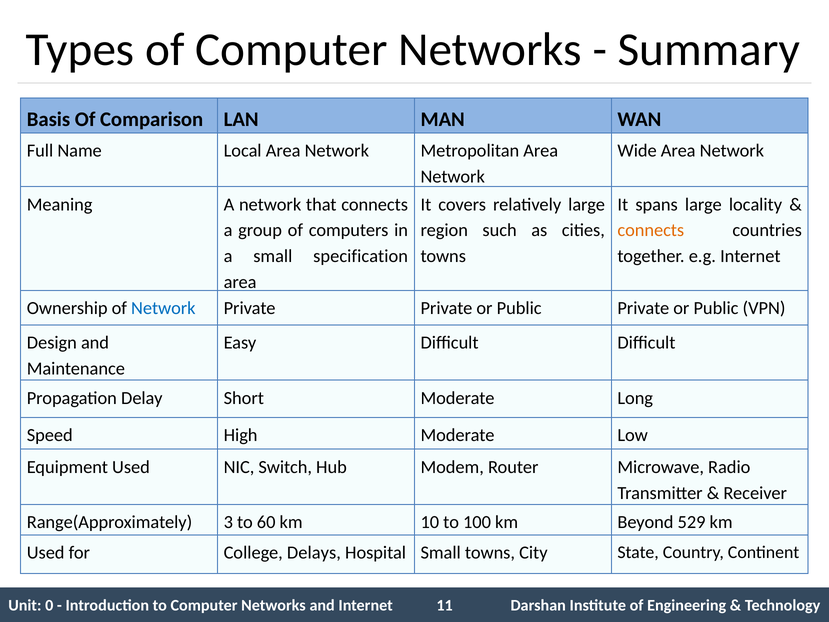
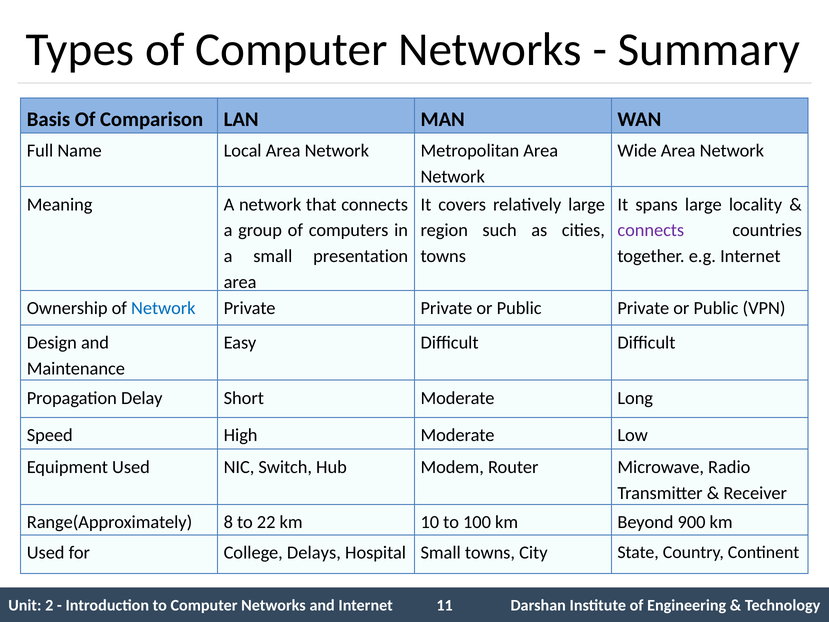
connects at (651, 230) colour: orange -> purple
specification: specification -> presentation
3: 3 -> 8
60: 60 -> 22
529: 529 -> 900
0: 0 -> 2
